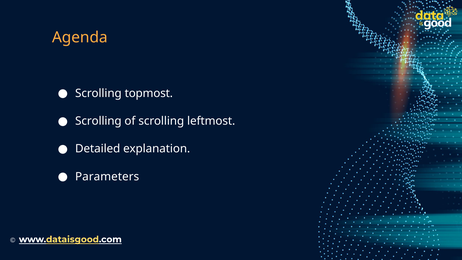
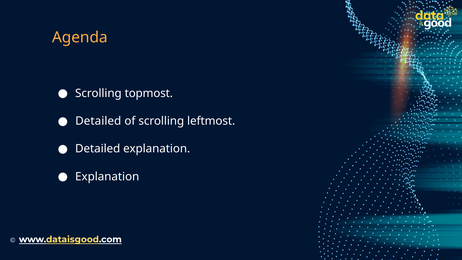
Scrolling at (98, 121): Scrolling -> Detailed
Parameters at (107, 176): Parameters -> Explanation
